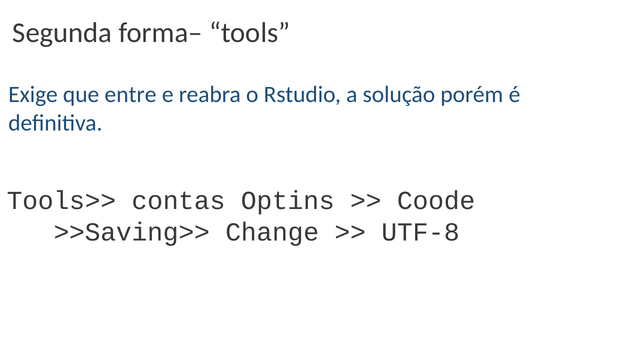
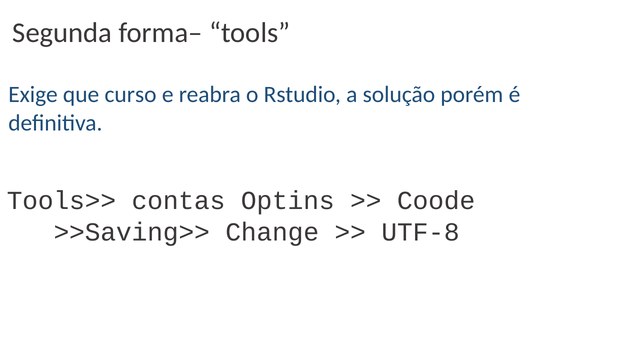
entre: entre -> curso
